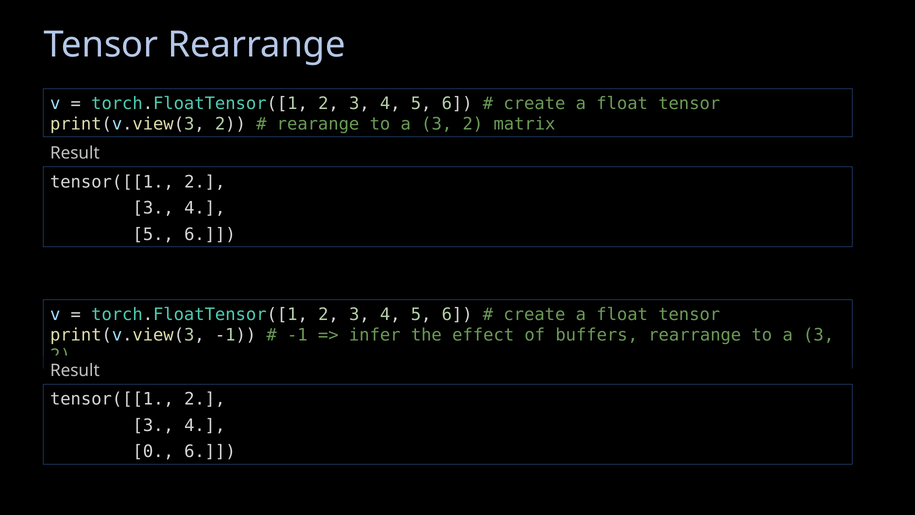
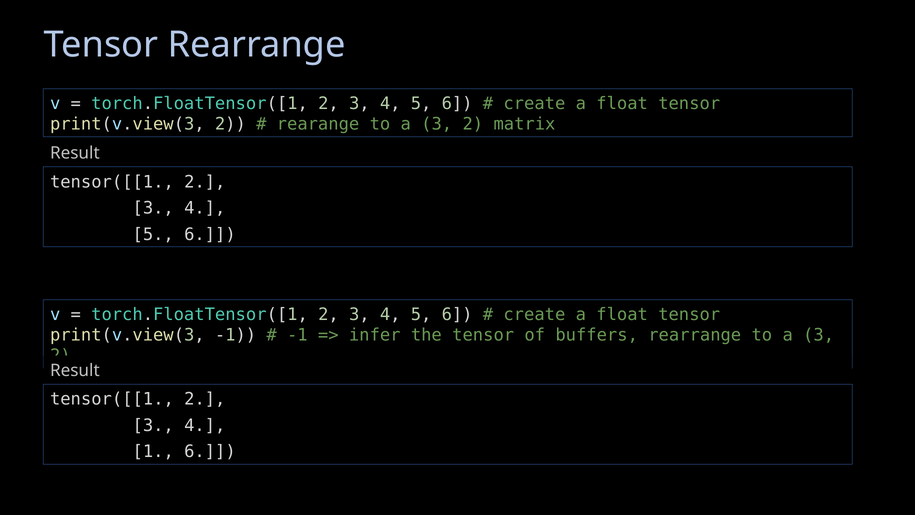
the effect: effect -> tensor
0: 0 -> 1
